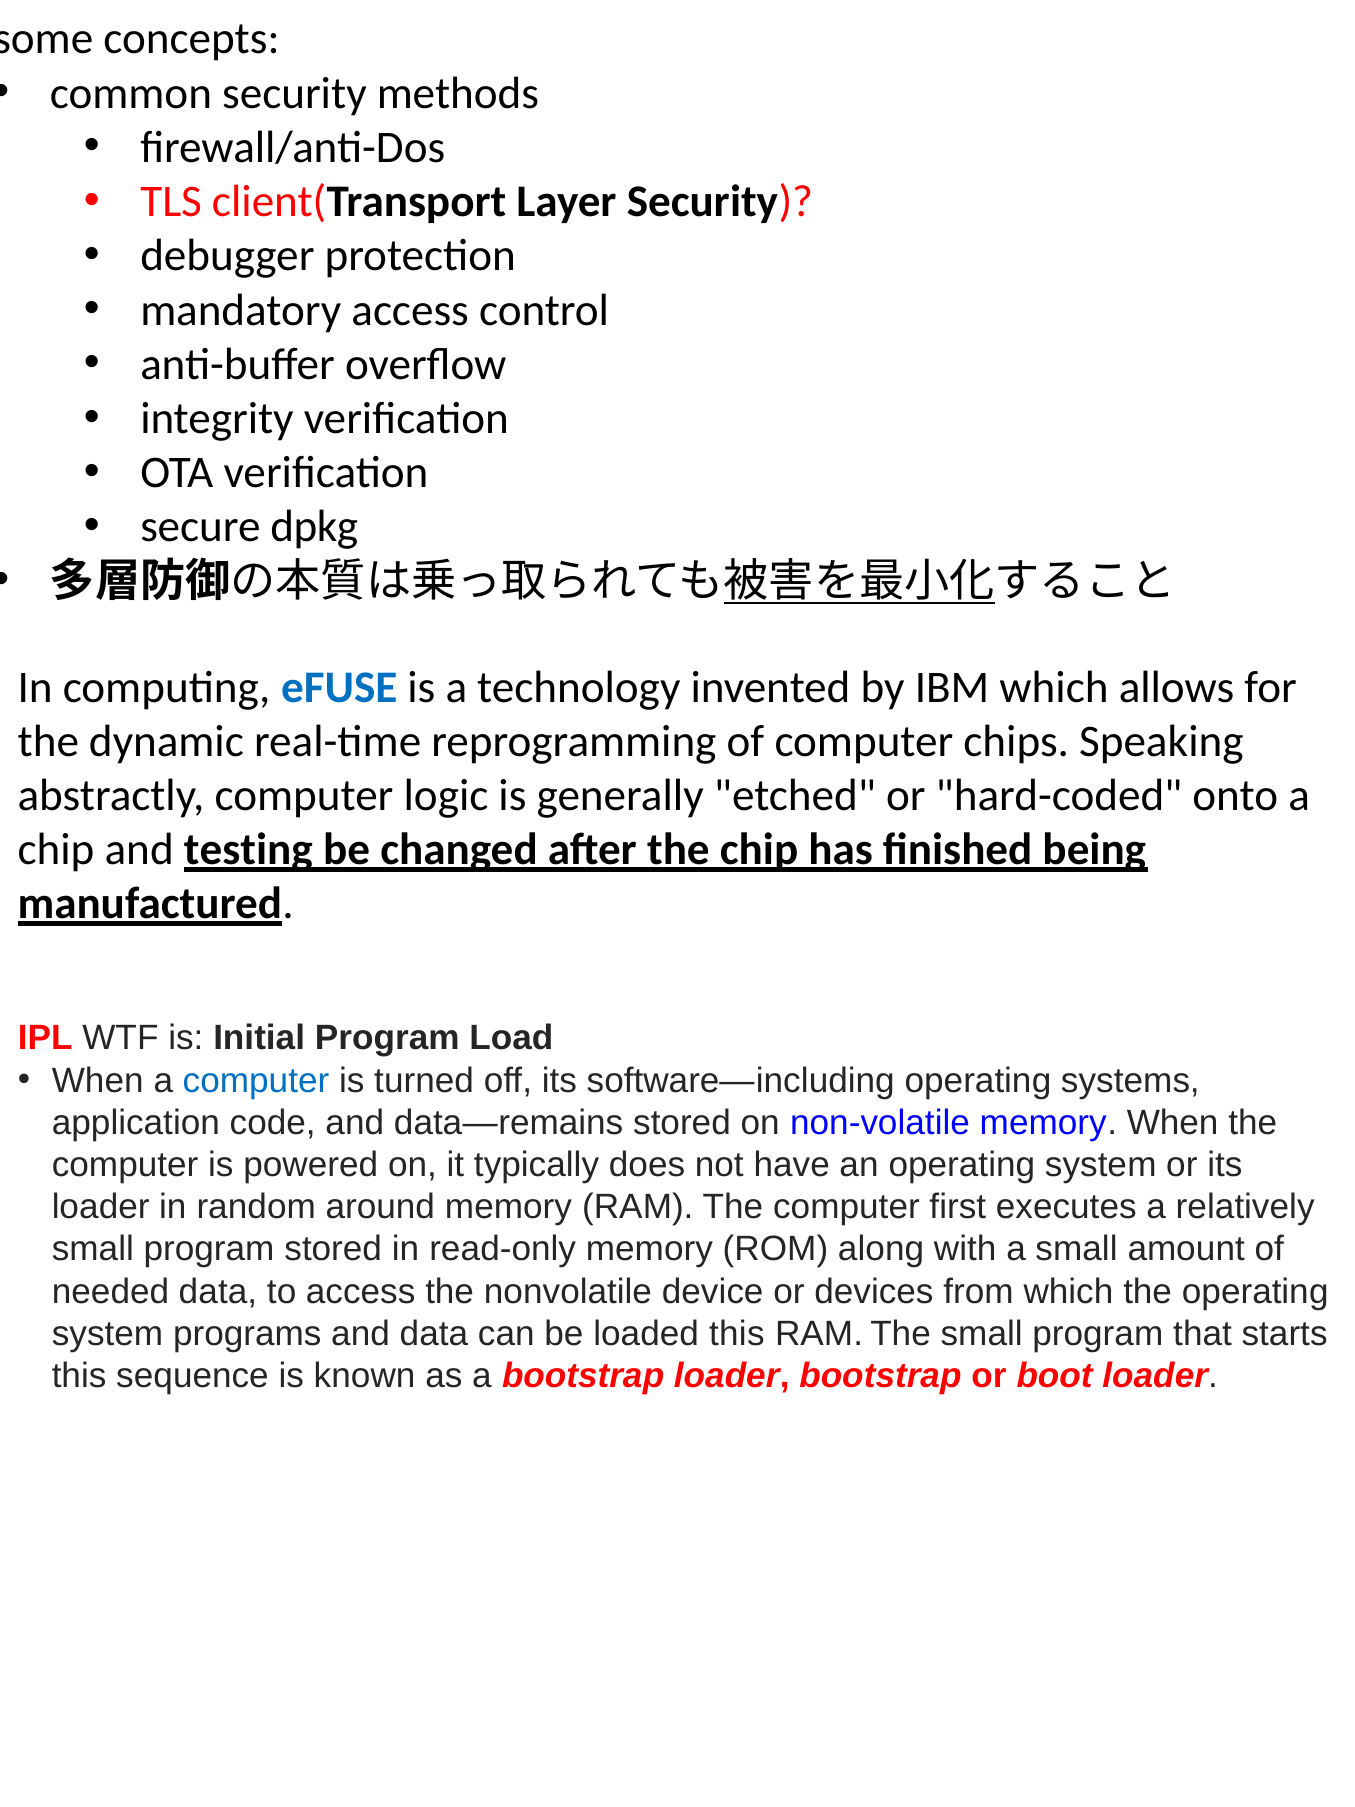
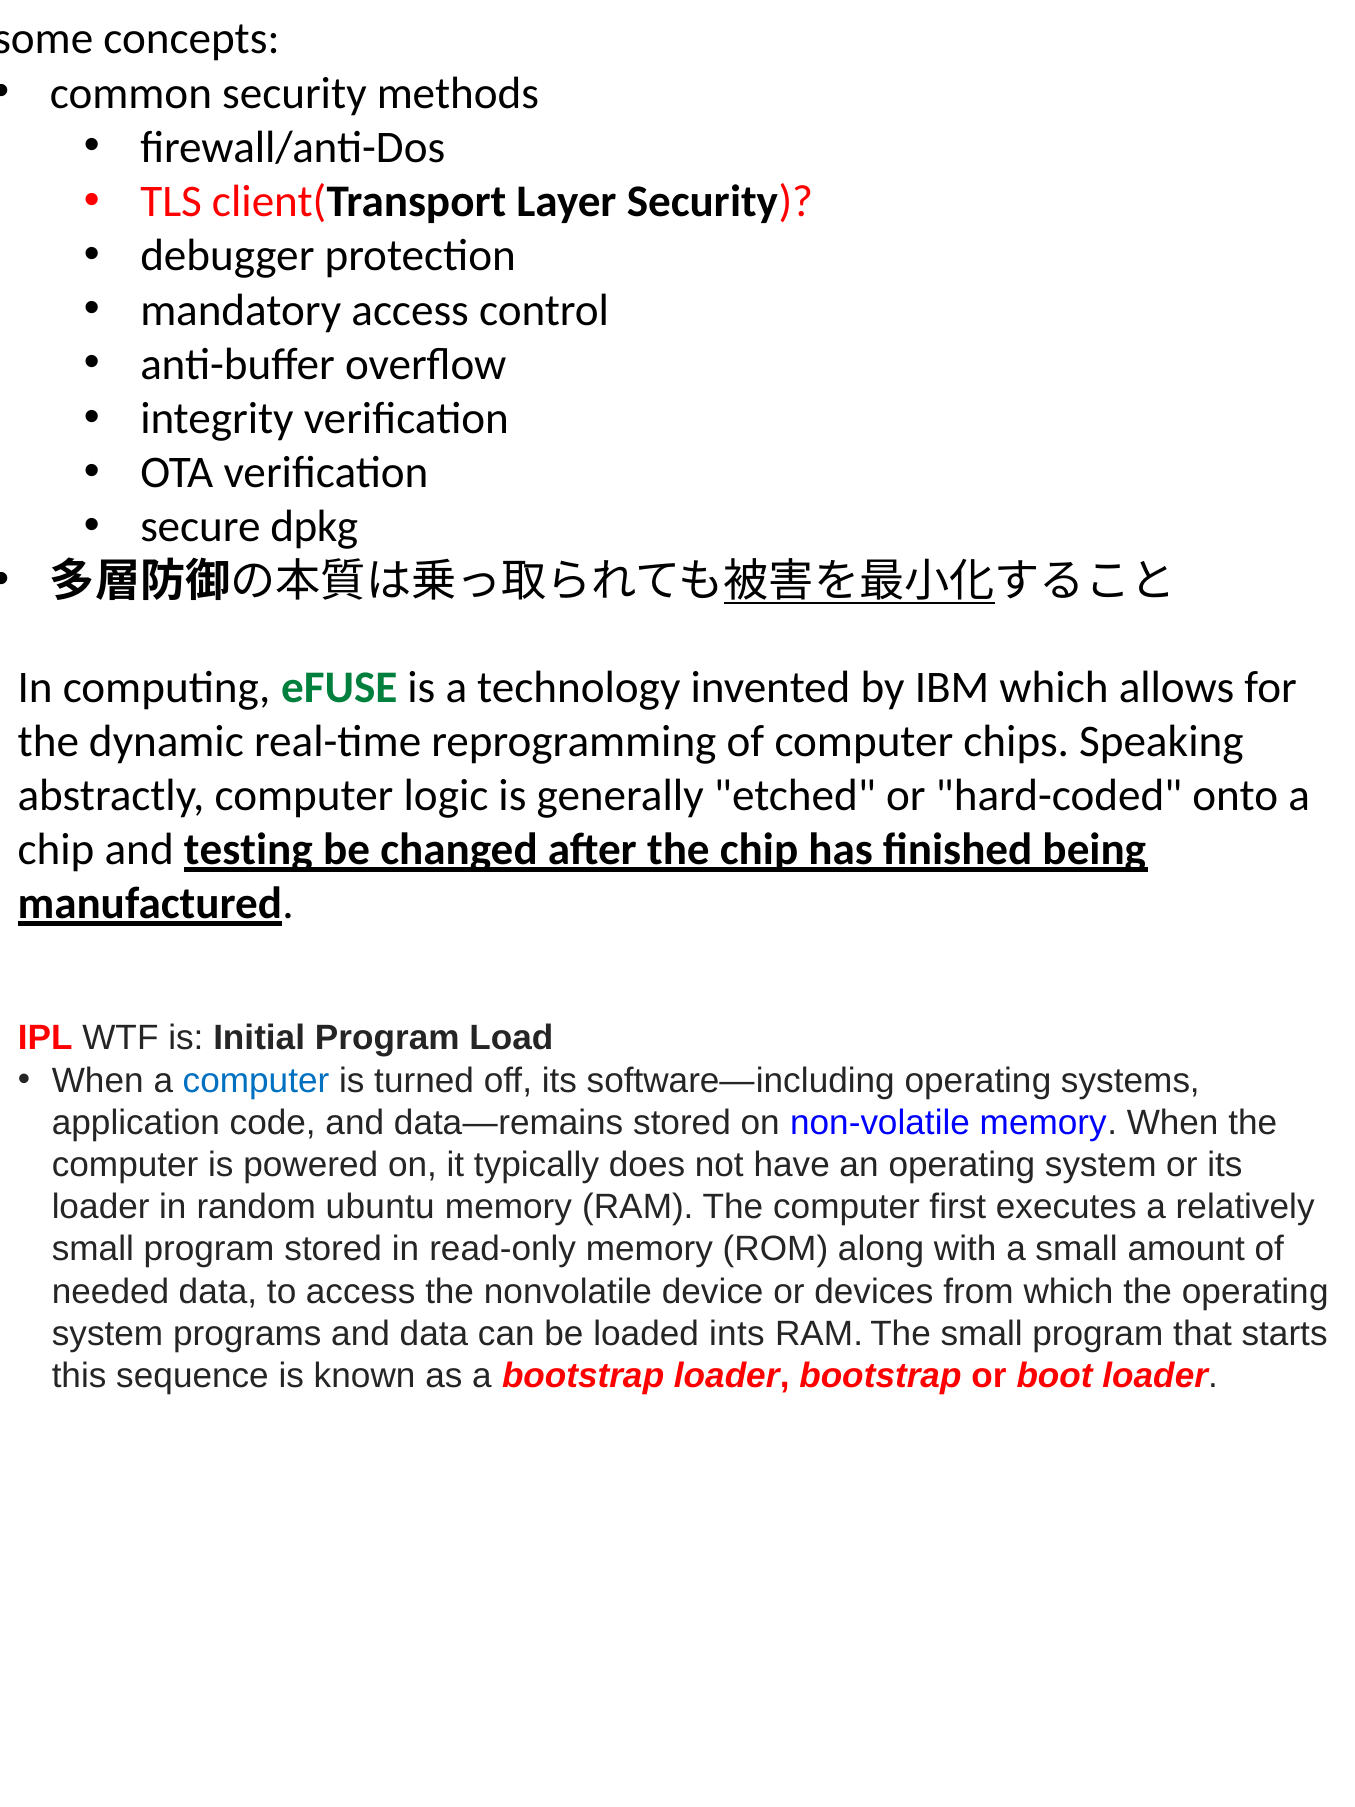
eFUSE colour: blue -> green
around: around -> ubuntu
loaded this: this -> ints
